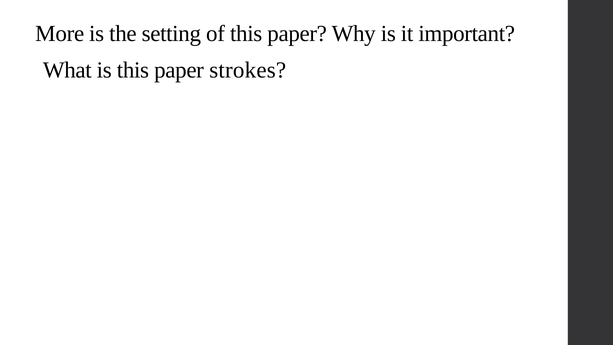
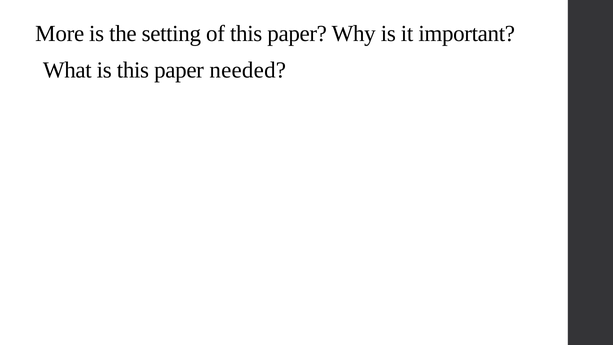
strokes: strokes -> needed
